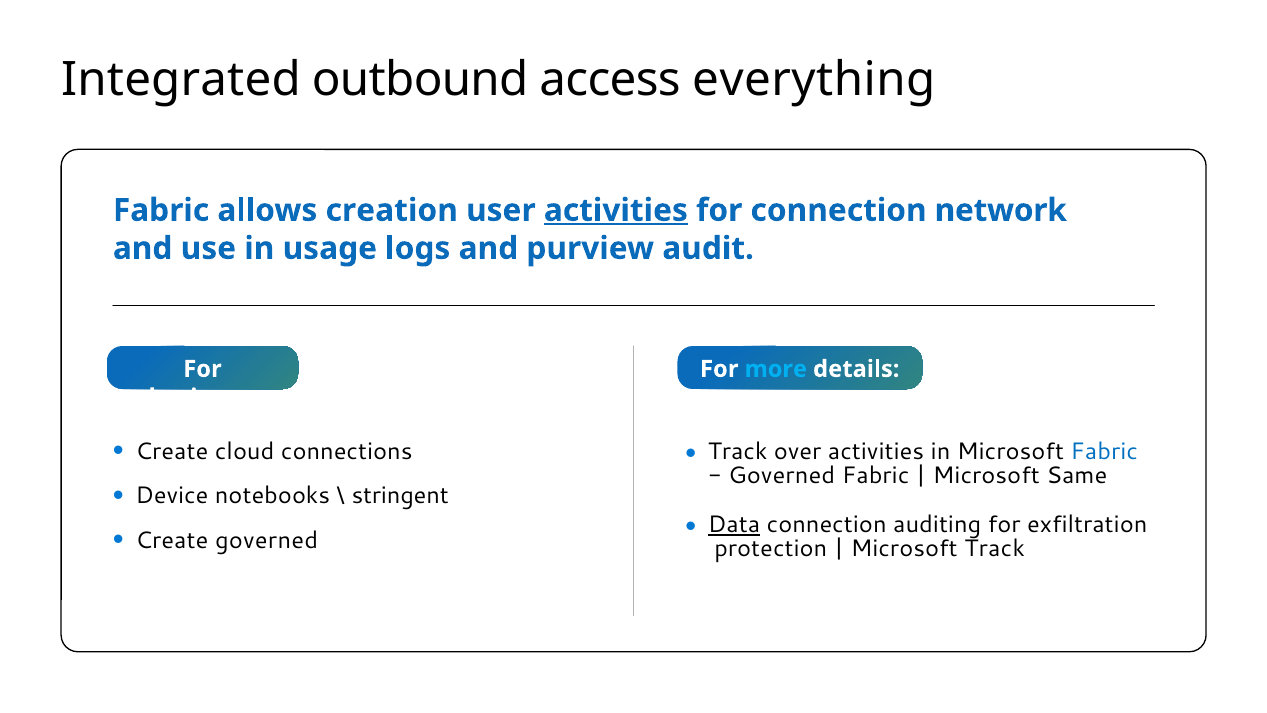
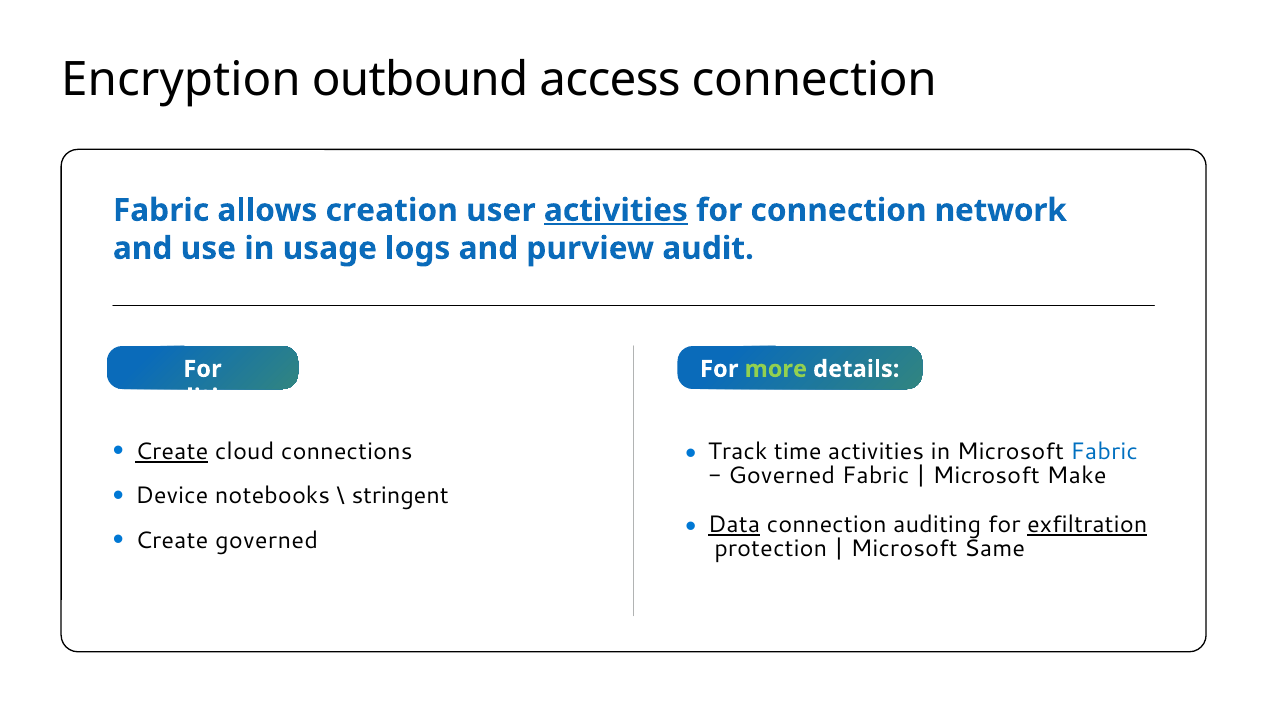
Integrated: Integrated -> Encryption
access everything: everything -> connection
more colour: light blue -> light green
business at (203, 397): business -> auditing
Create at (172, 451) underline: none -> present
over: over -> time
Same: Same -> Make
exfiltration underline: none -> present
Microsoft Track: Track -> Same
